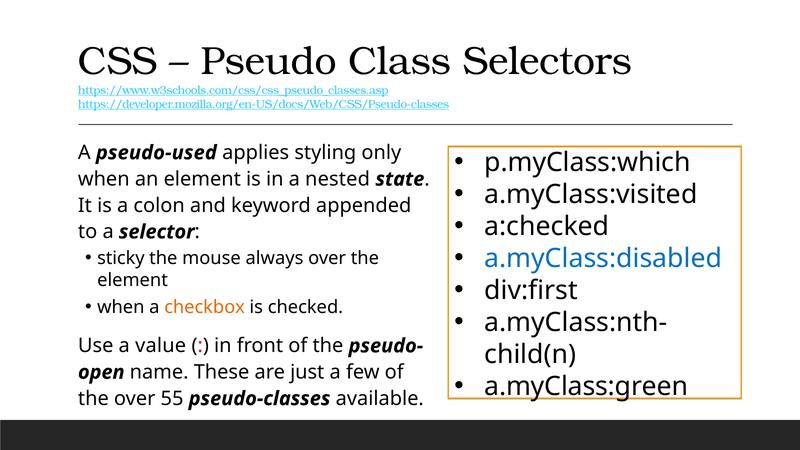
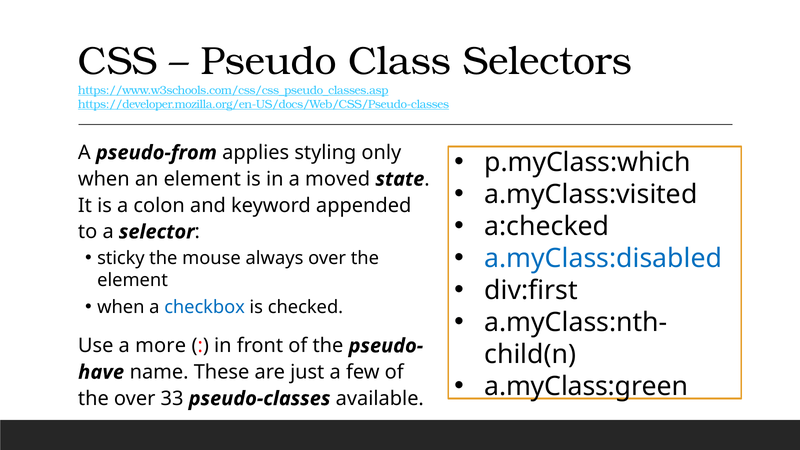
pseudo-used: pseudo-used -> pseudo-from
nested: nested -> moved
checkbox colour: orange -> blue
value: value -> more
open: open -> have
55: 55 -> 33
